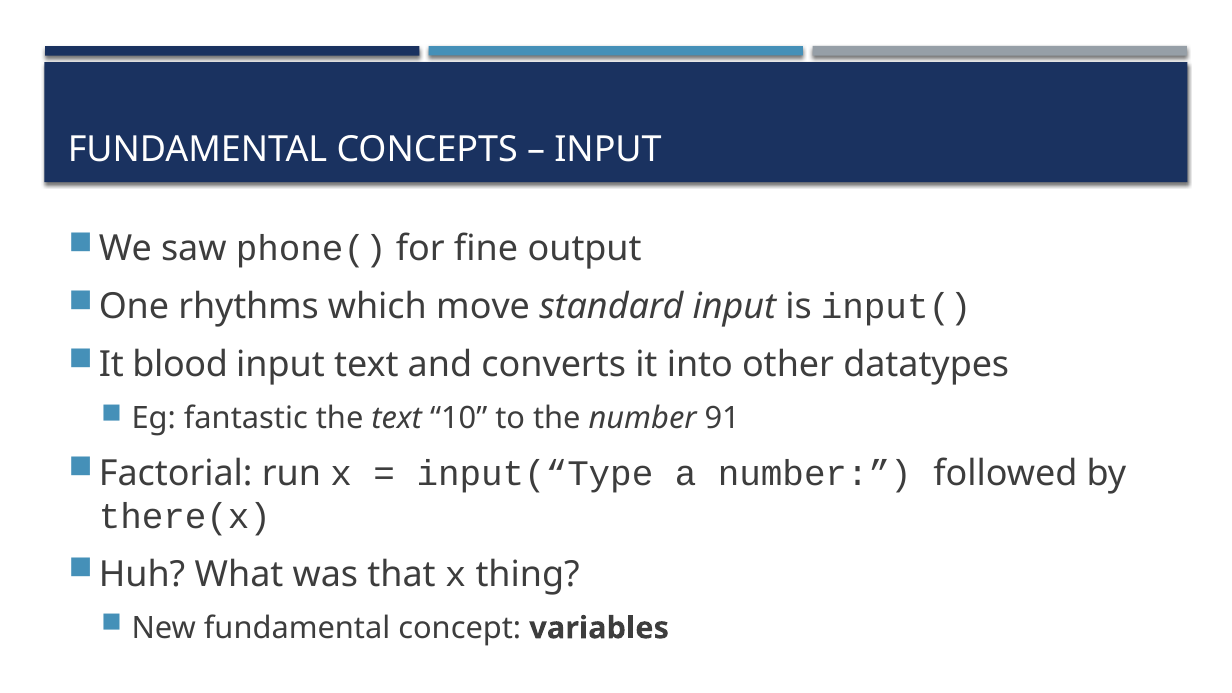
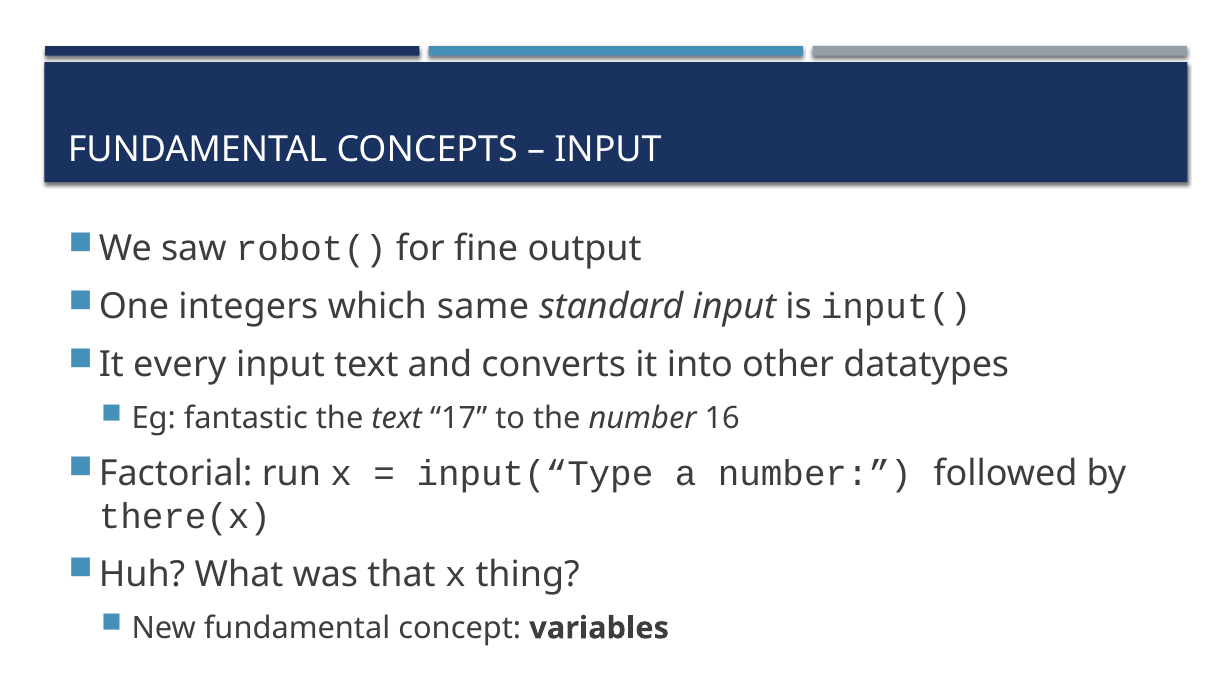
phone(: phone( -> robot(
rhythms: rhythms -> integers
move: move -> same
blood: blood -> every
10: 10 -> 17
91: 91 -> 16
